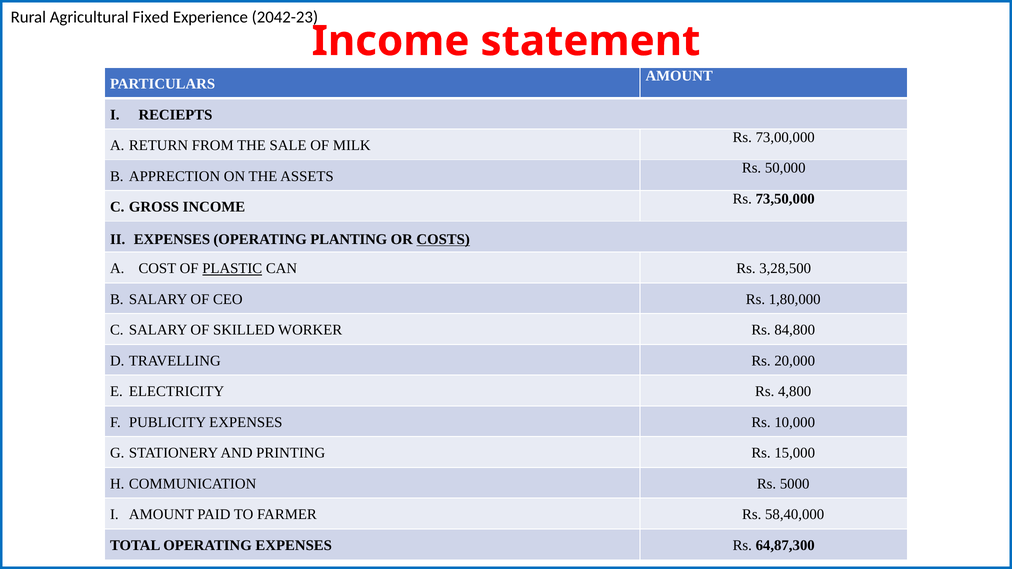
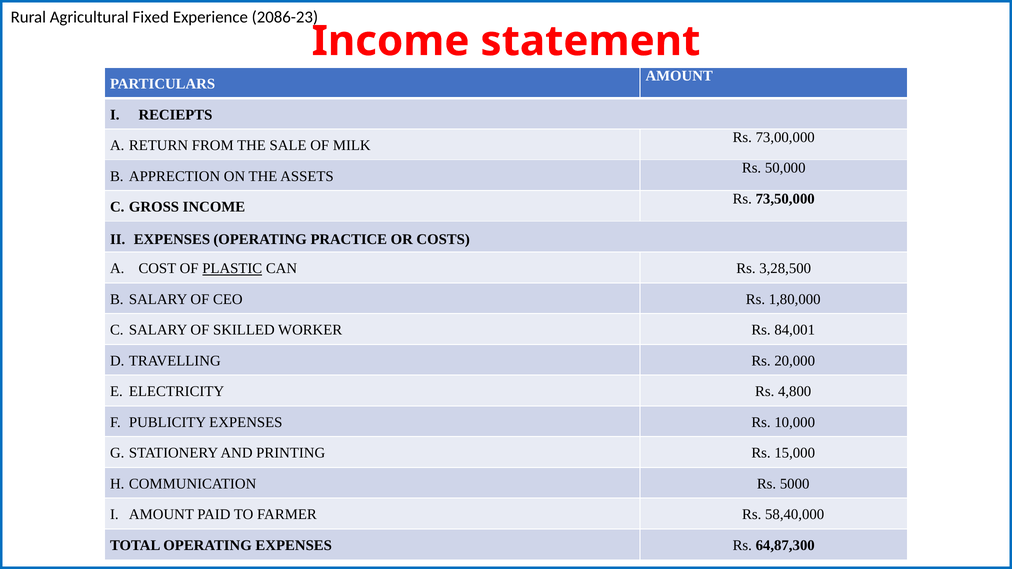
2042-23: 2042-23 -> 2086-23
PLANTING: PLANTING -> PRACTICE
COSTS underline: present -> none
84,800: 84,800 -> 84,001
